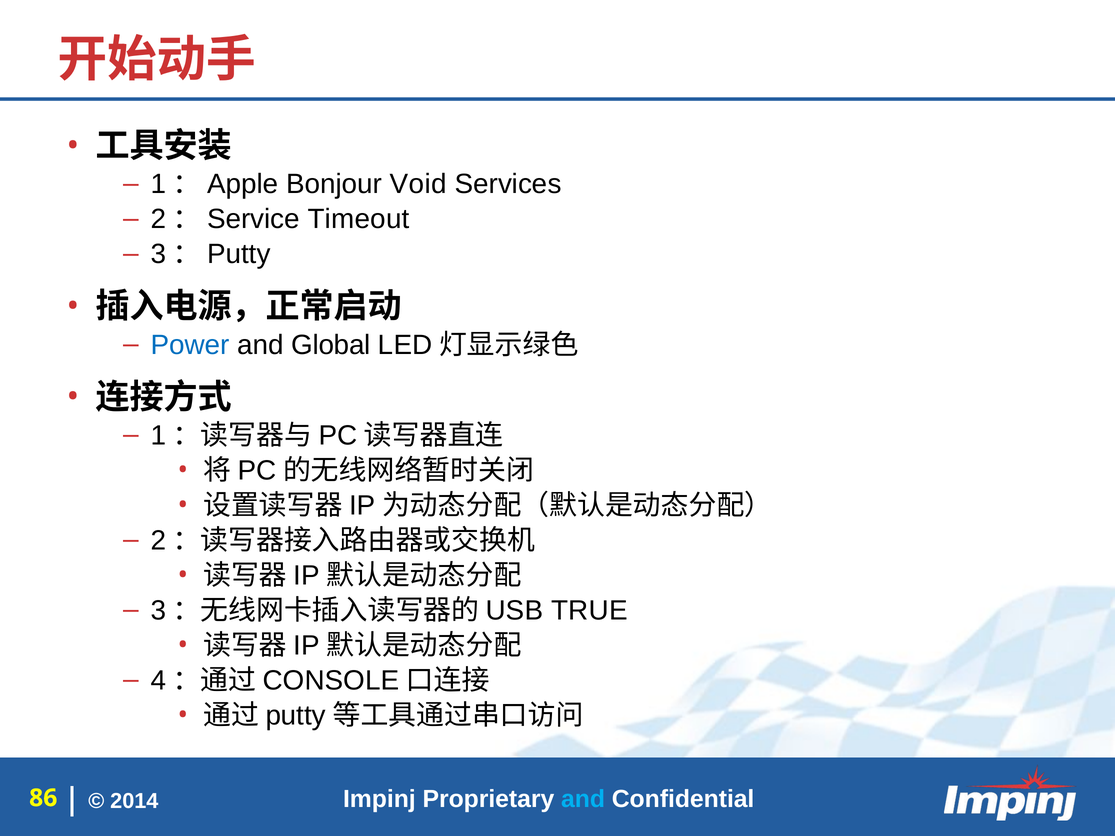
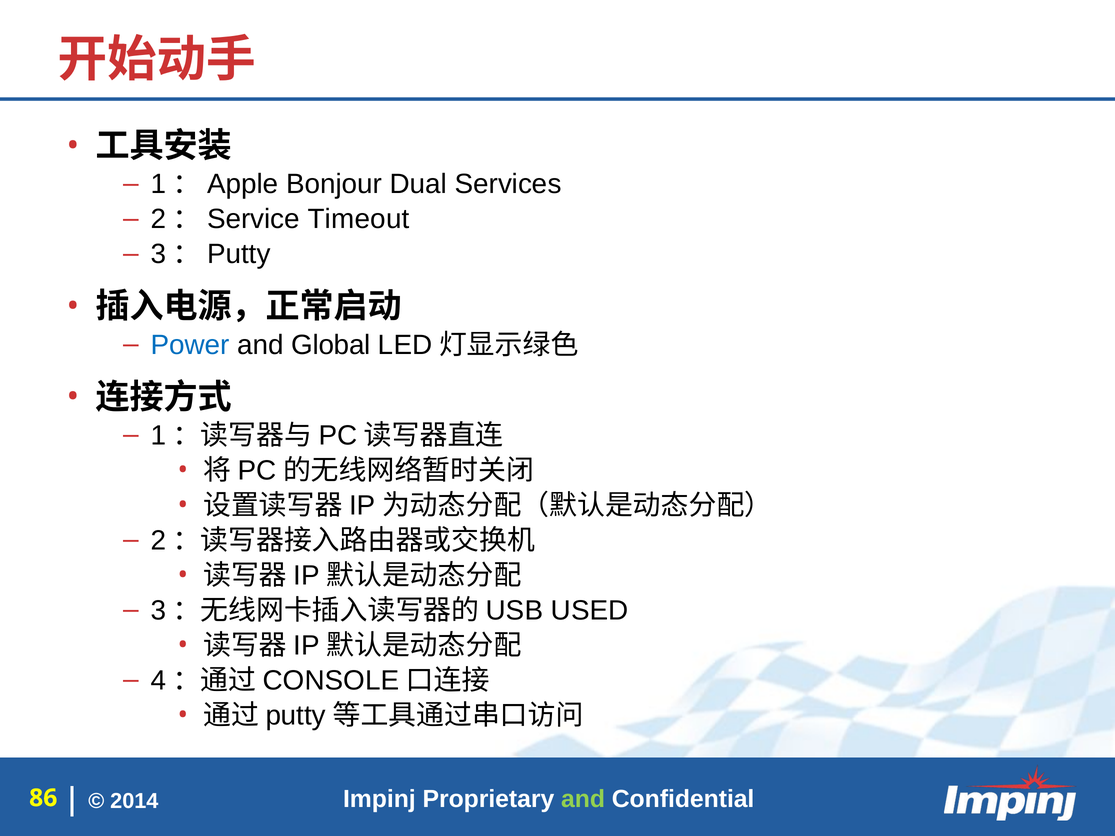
Void: Void -> Dual
TRUE: TRUE -> USED
and at (583, 799) colour: light blue -> light green
